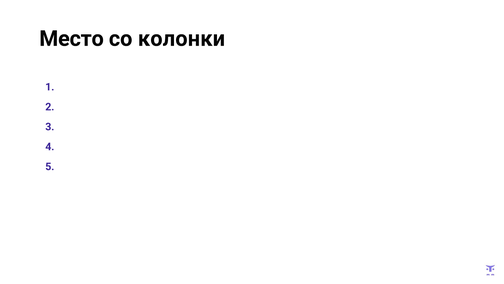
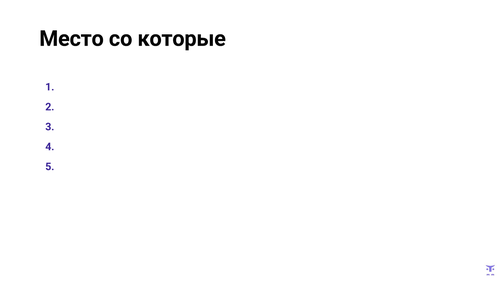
колонки: колонки -> которые
